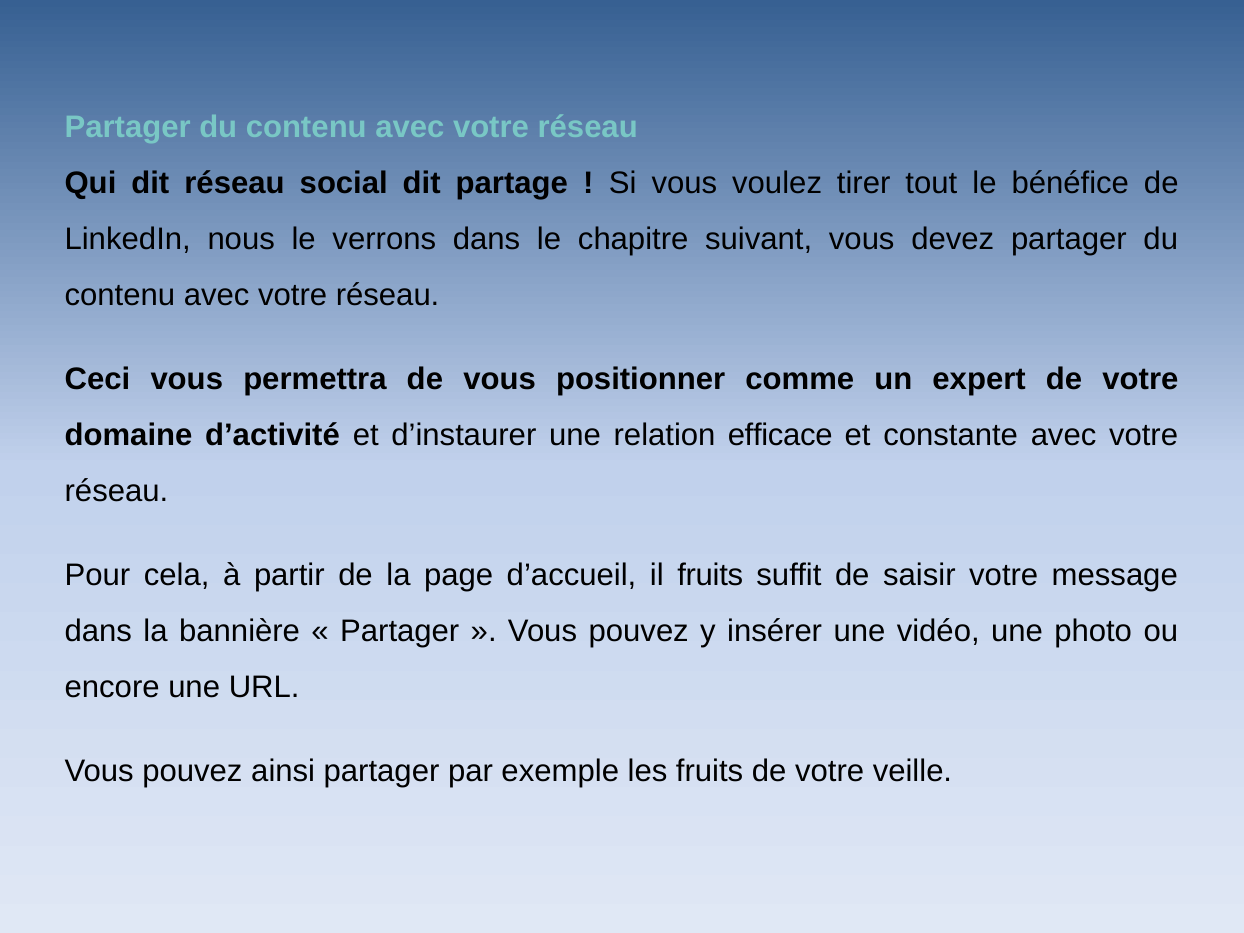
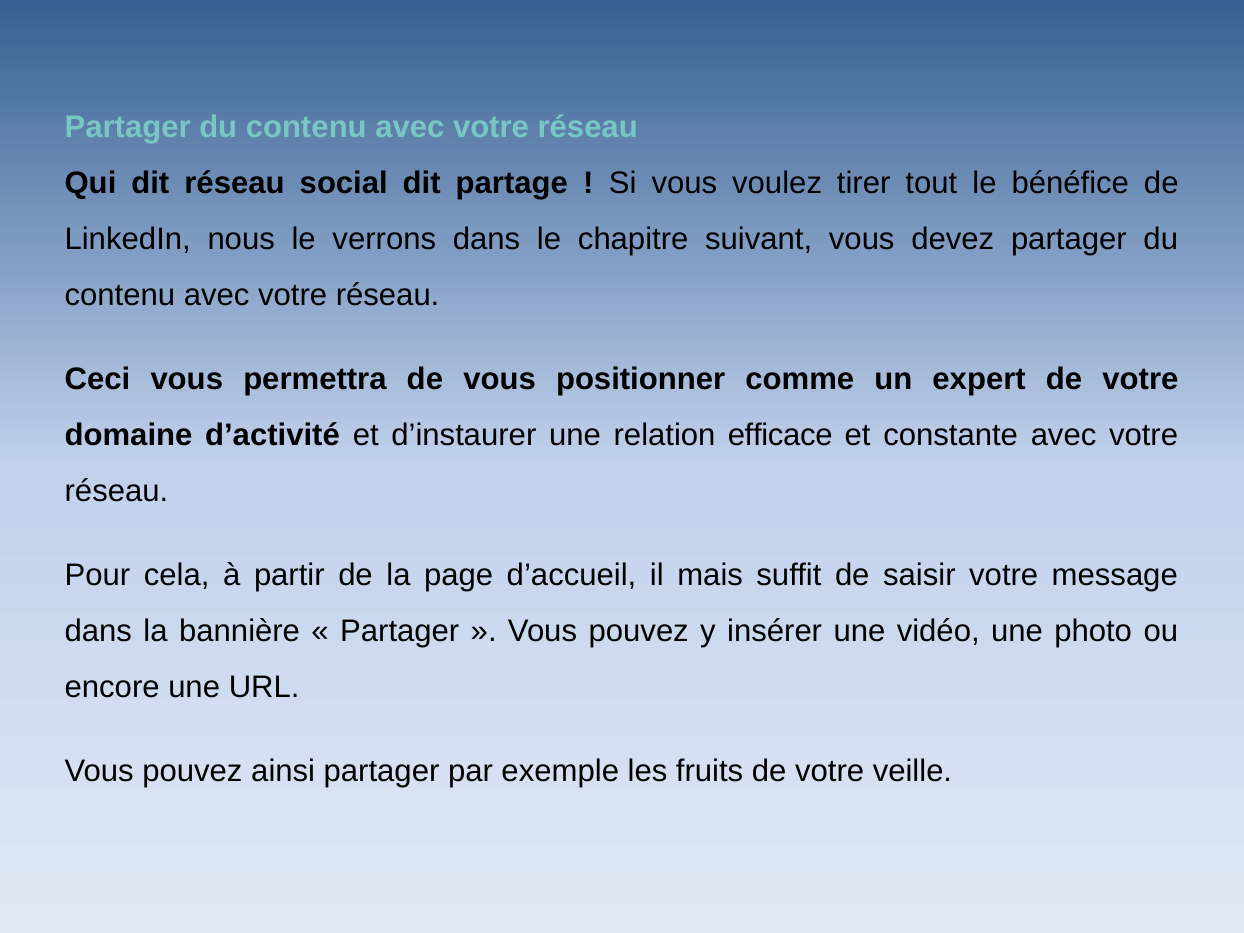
il fruits: fruits -> mais
